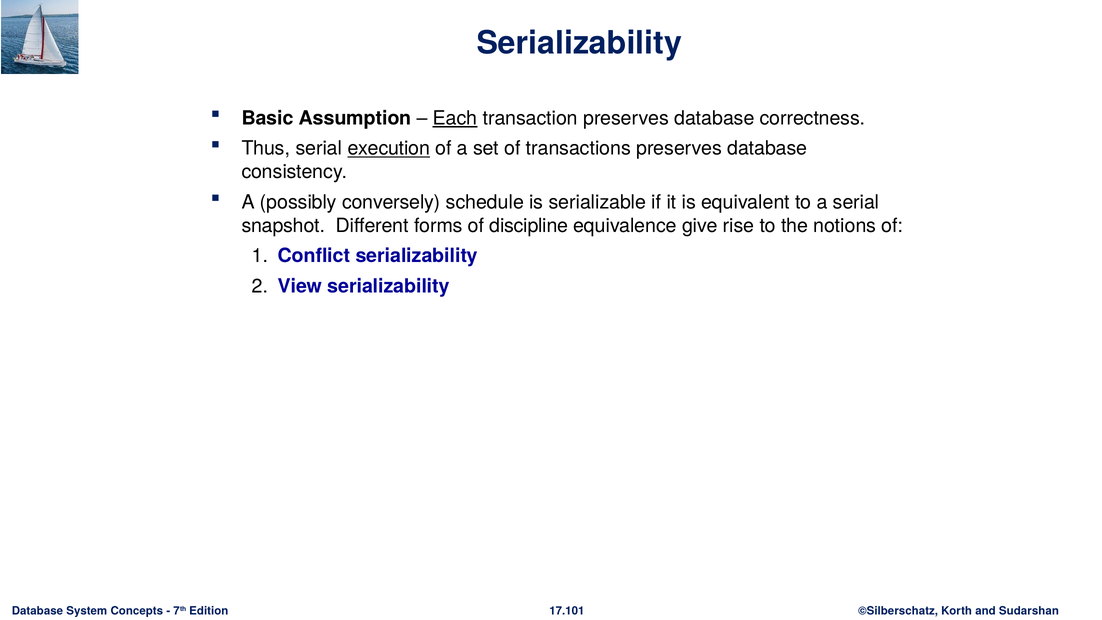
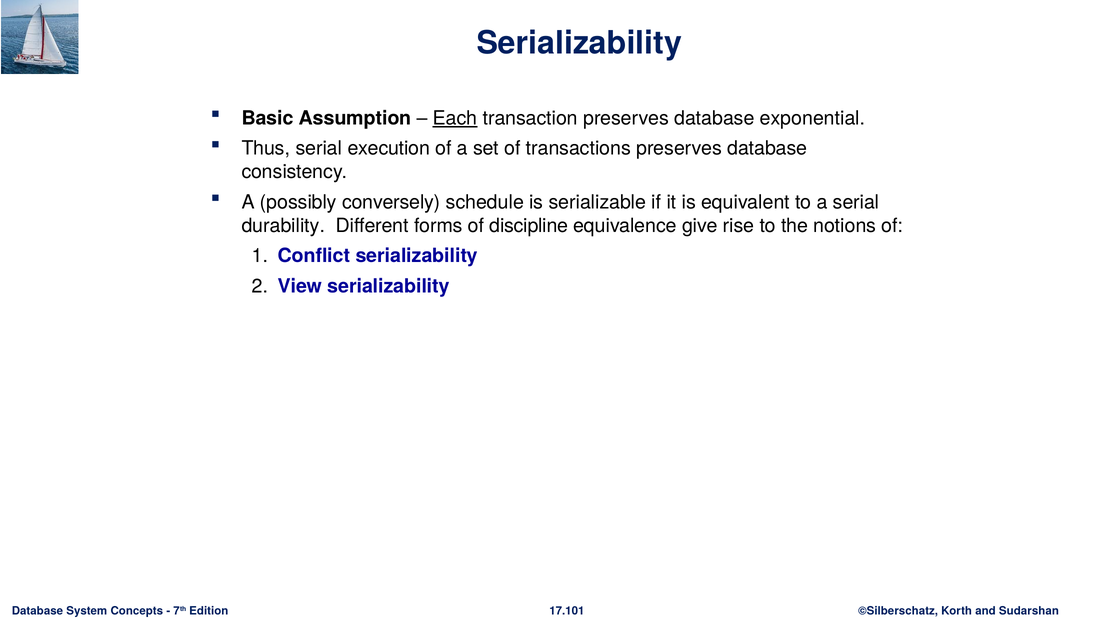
correctness: correctness -> exponential
execution underline: present -> none
snapshot: snapshot -> durability
